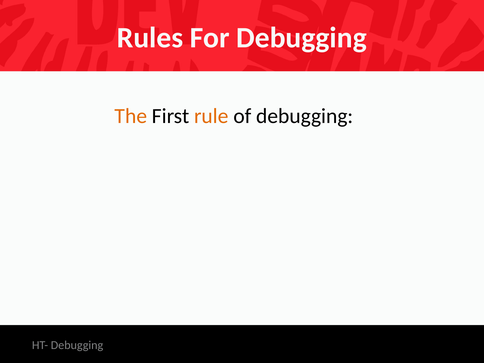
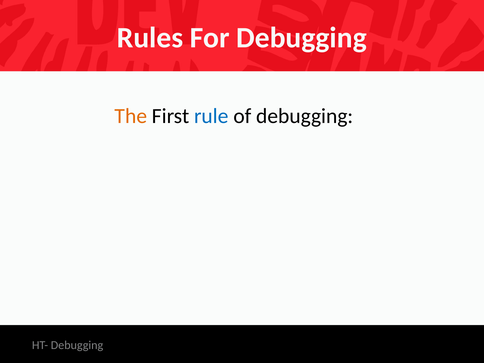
rule colour: orange -> blue
